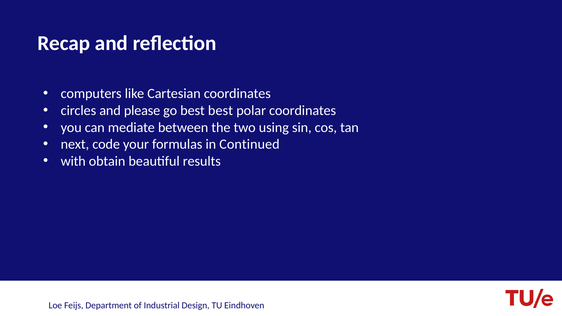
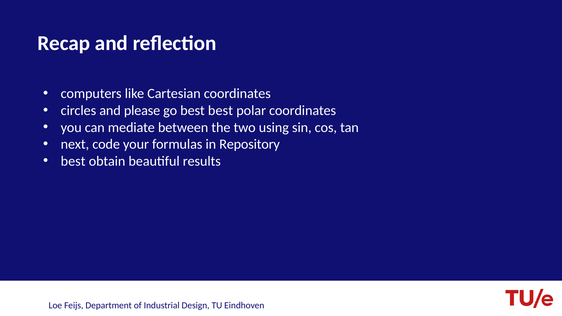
Continued: Continued -> Repository
with at (73, 161): with -> best
